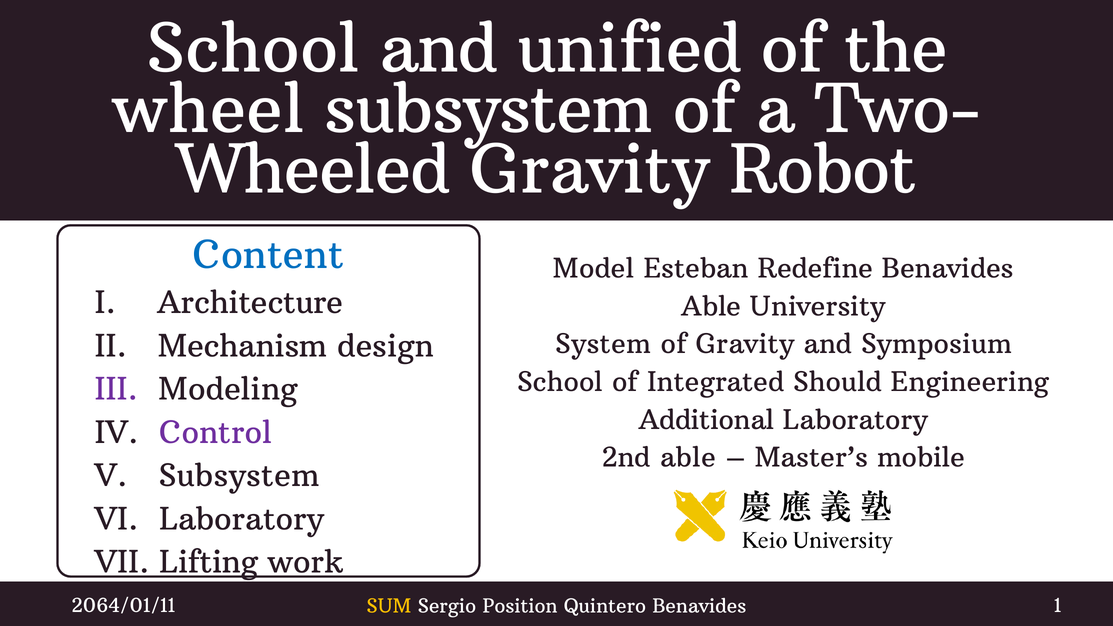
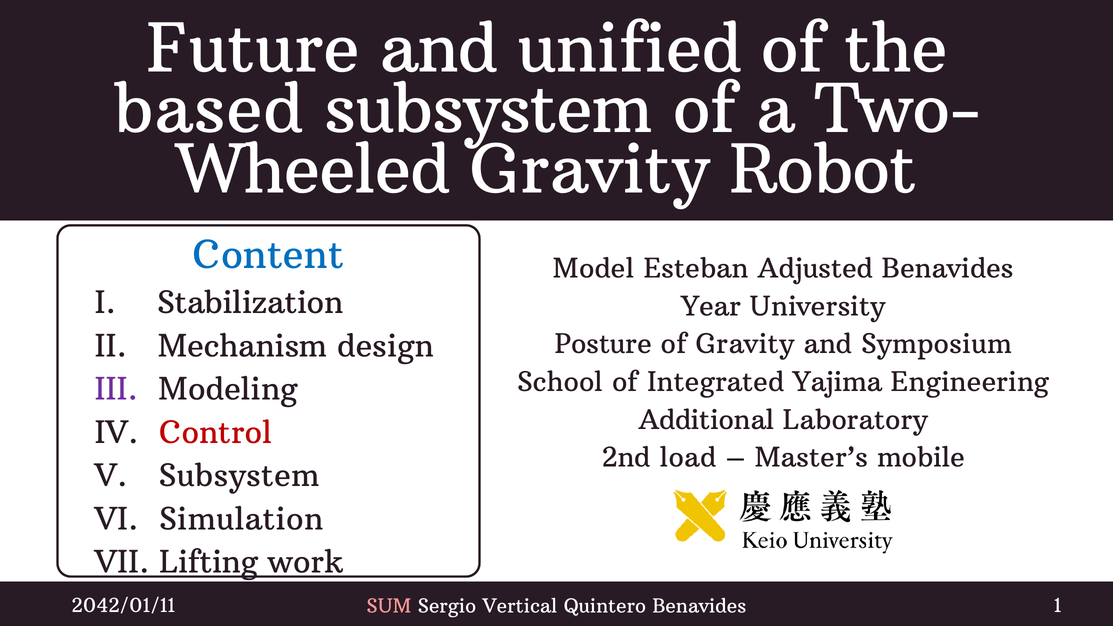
School at (253, 50): School -> Future
wheel: wheel -> based
Redefine: Redefine -> Adjusted
Architecture: Architecture -> Stabilization
Able at (711, 307): Able -> Year
System: System -> Posture
Should: Should -> Yajima
Control colour: purple -> red
2nd able: able -> load
VI Laboratory: Laboratory -> Simulation
2064/01/11: 2064/01/11 -> 2042/01/11
SUM colour: yellow -> pink
Position: Position -> Vertical
